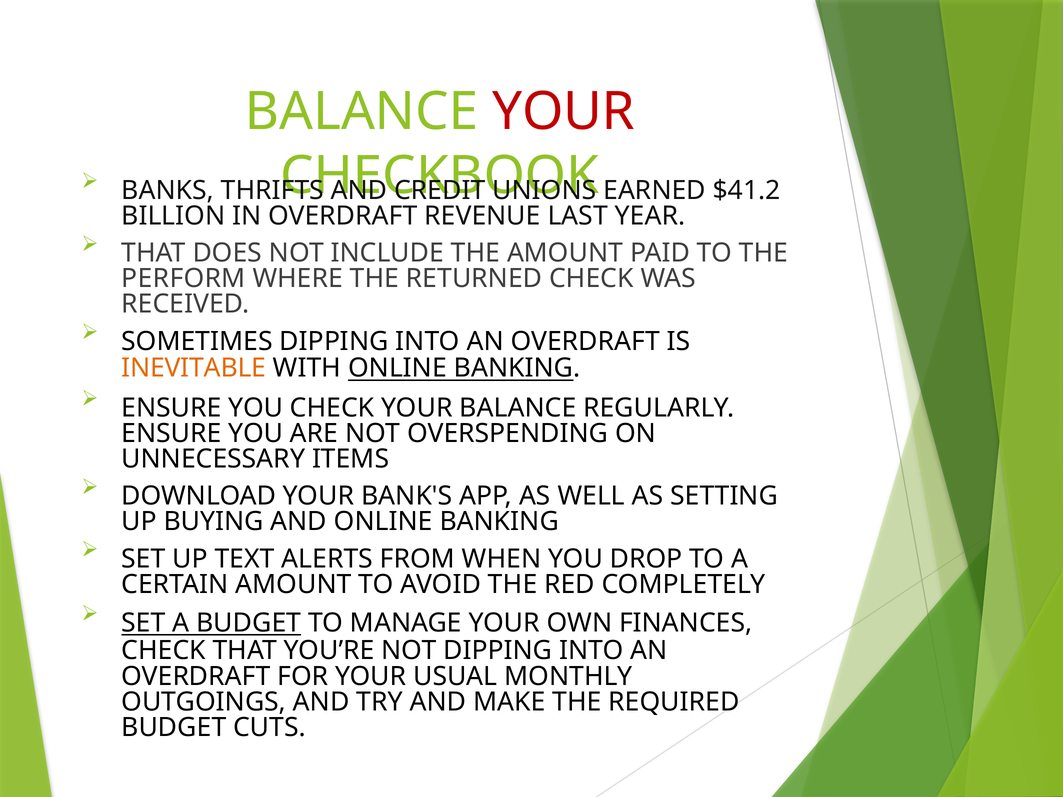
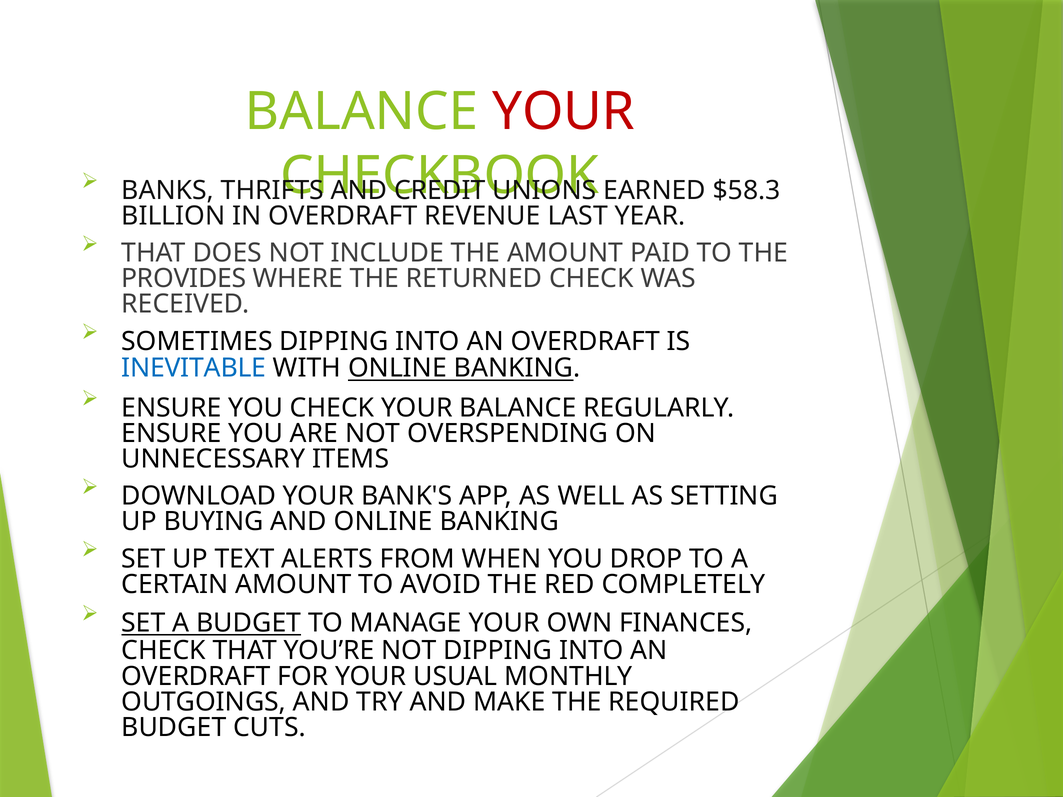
$41.2: $41.2 -> $58.3
PERFORM: PERFORM -> PROVIDES
INEVITABLE colour: orange -> blue
